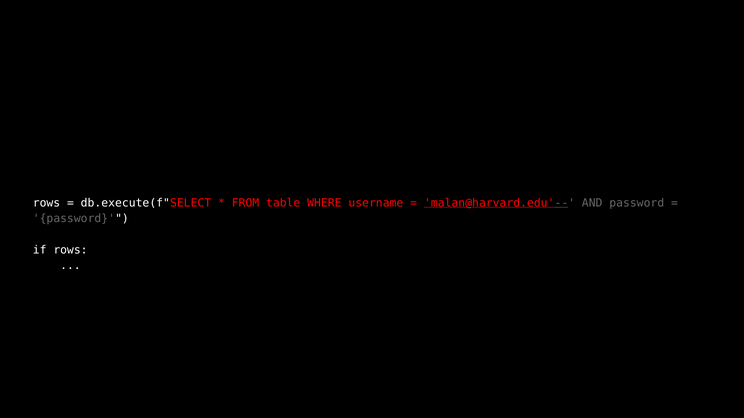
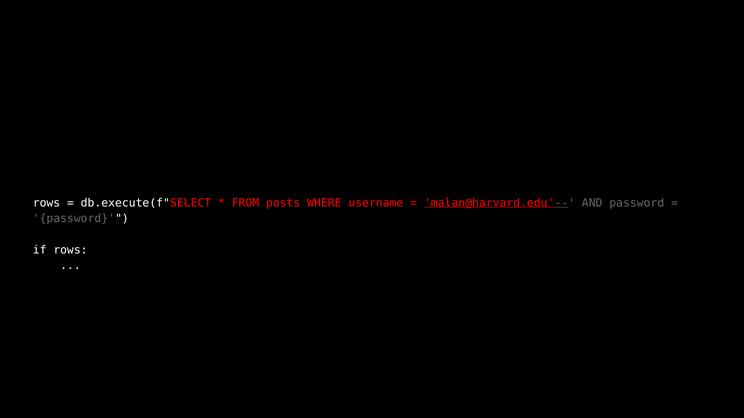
table: table -> posts
